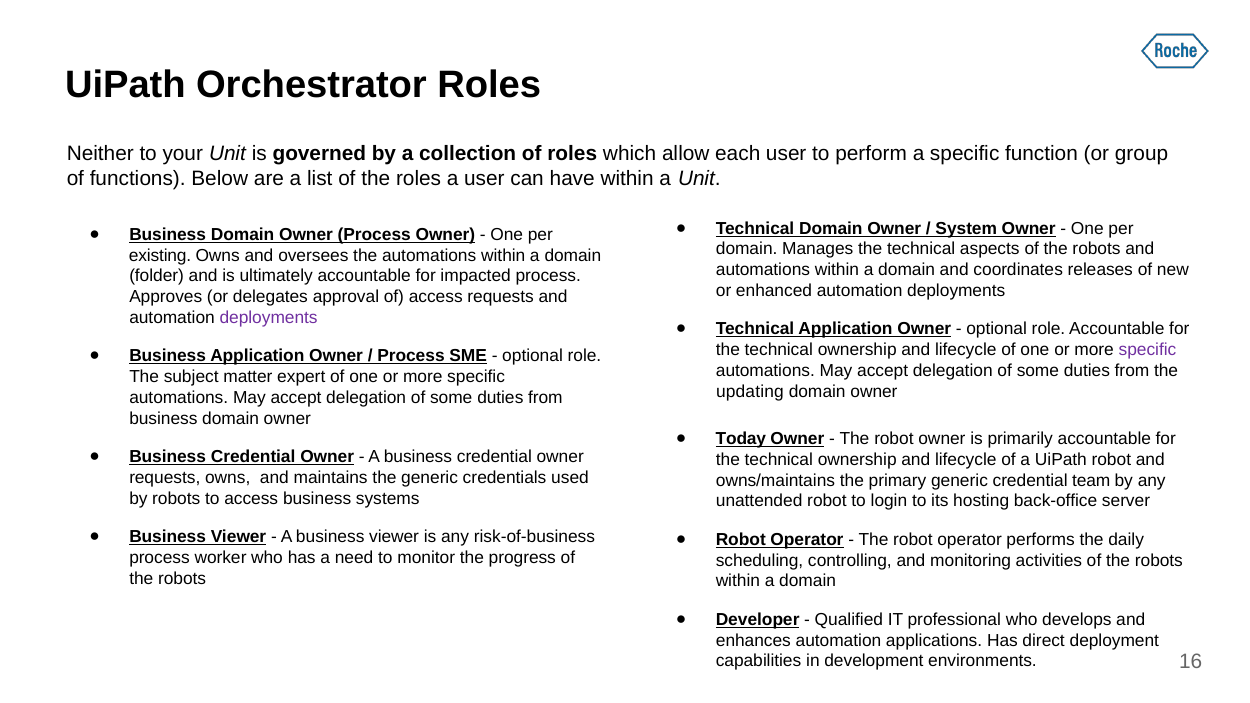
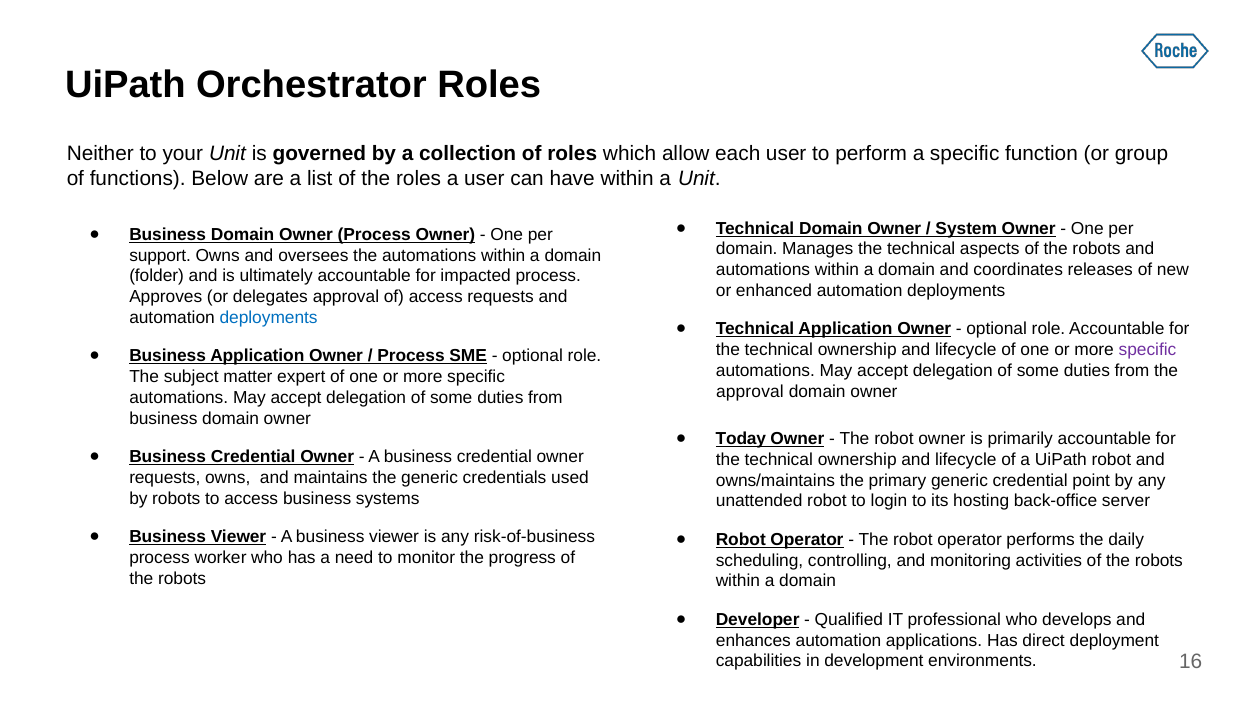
existing: existing -> support
deployments at (269, 318) colour: purple -> blue
updating at (750, 392): updating -> approval
team: team -> point
